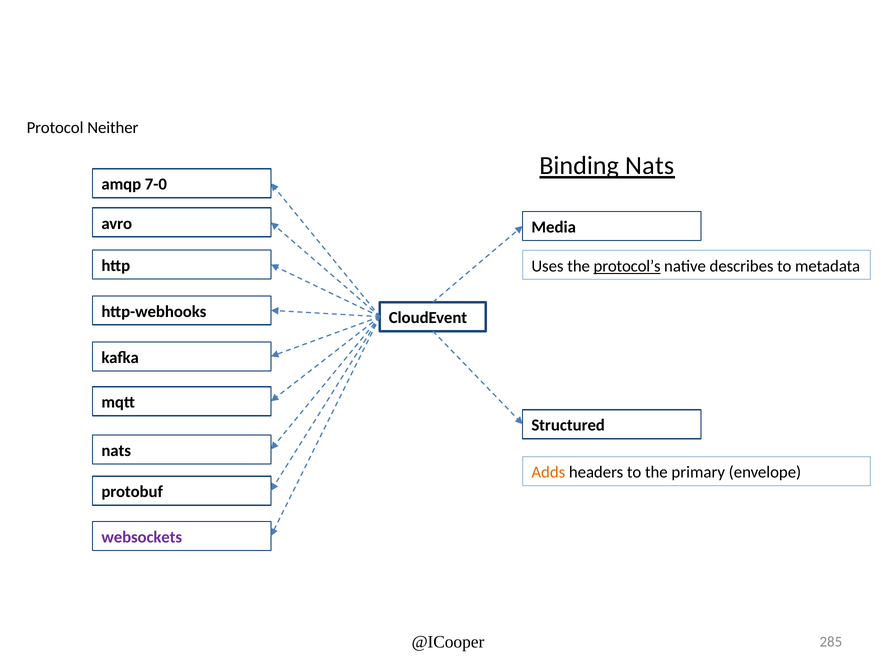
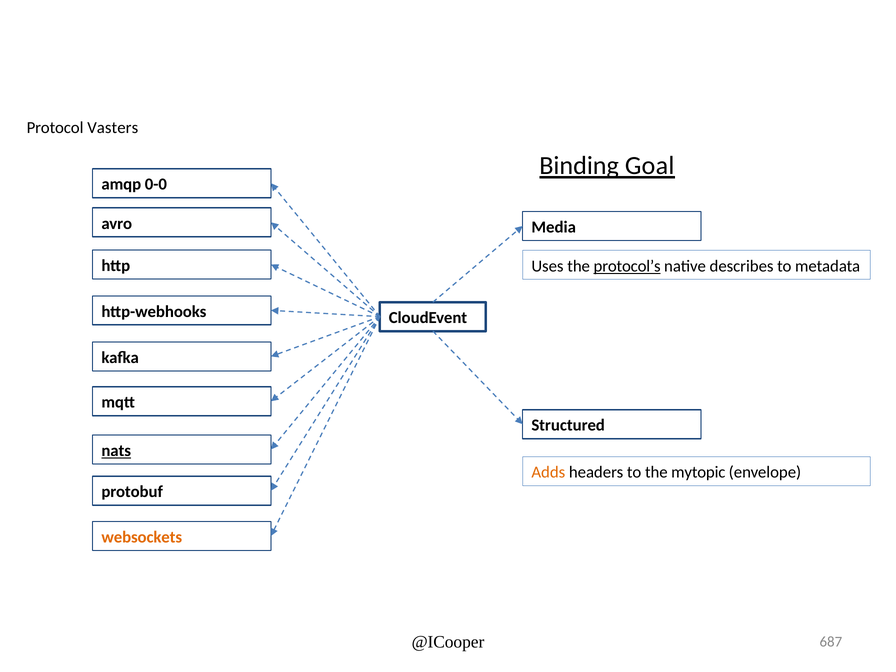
Neither: Neither -> Vasters
Binding Nats: Nats -> Goal
7-0: 7-0 -> 0-0
nats at (116, 451) underline: none -> present
primary: primary -> mytopic
websockets colour: purple -> orange
285: 285 -> 687
